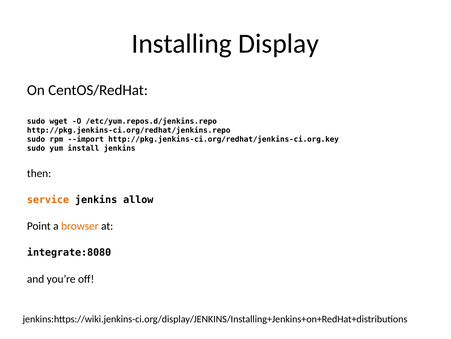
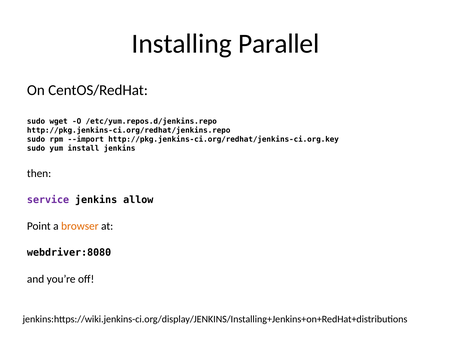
Display: Display -> Parallel
service colour: orange -> purple
integrate:8080: integrate:8080 -> webdriver:8080
